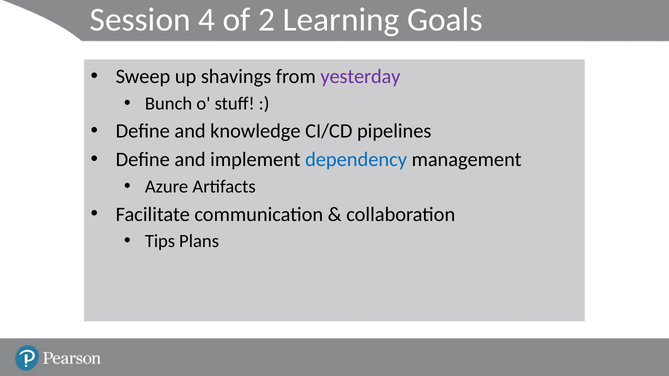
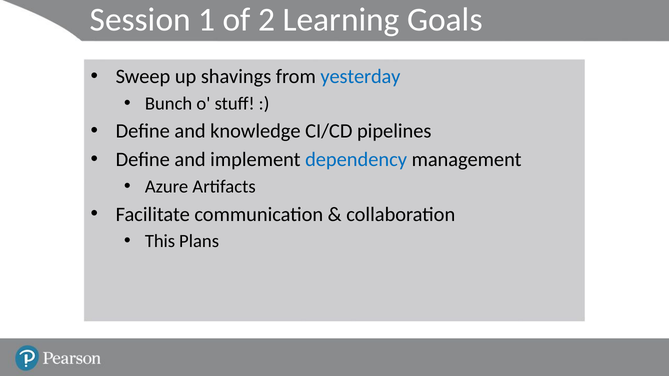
4: 4 -> 1
yesterday colour: purple -> blue
Tips: Tips -> This
